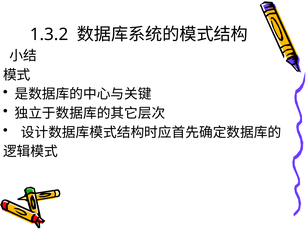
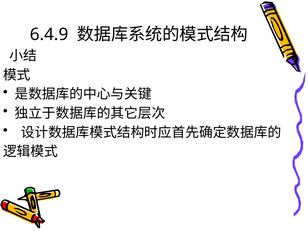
1.3.2: 1.3.2 -> 6.4.9
